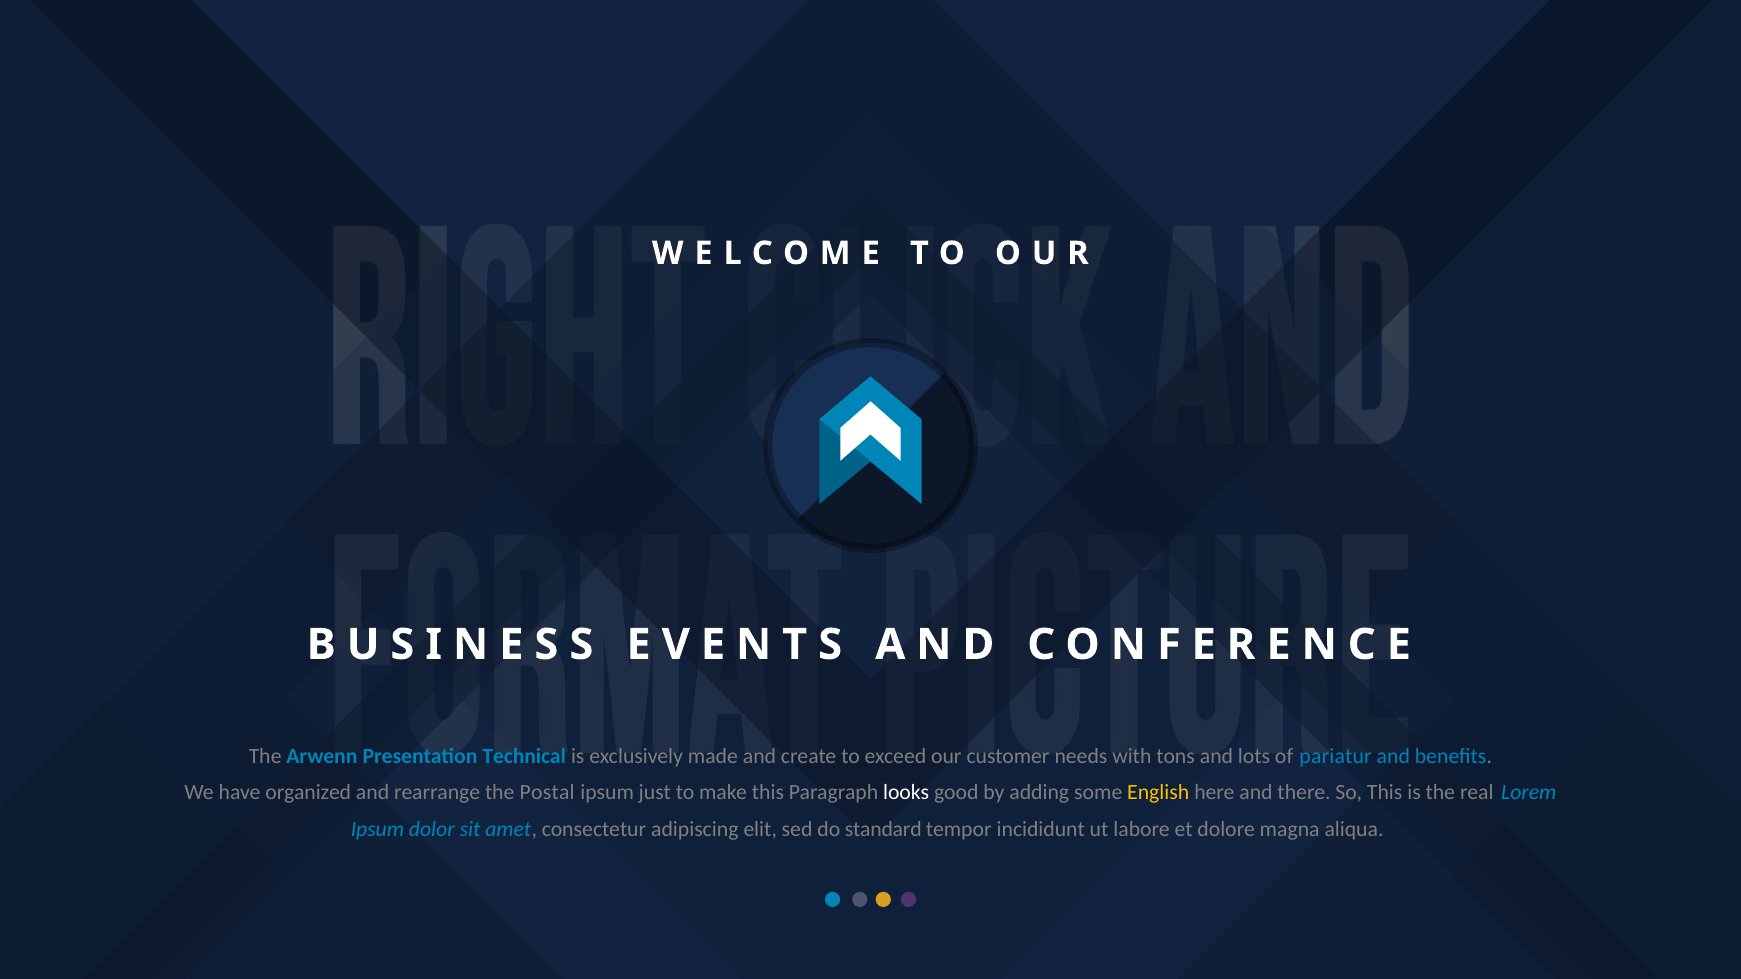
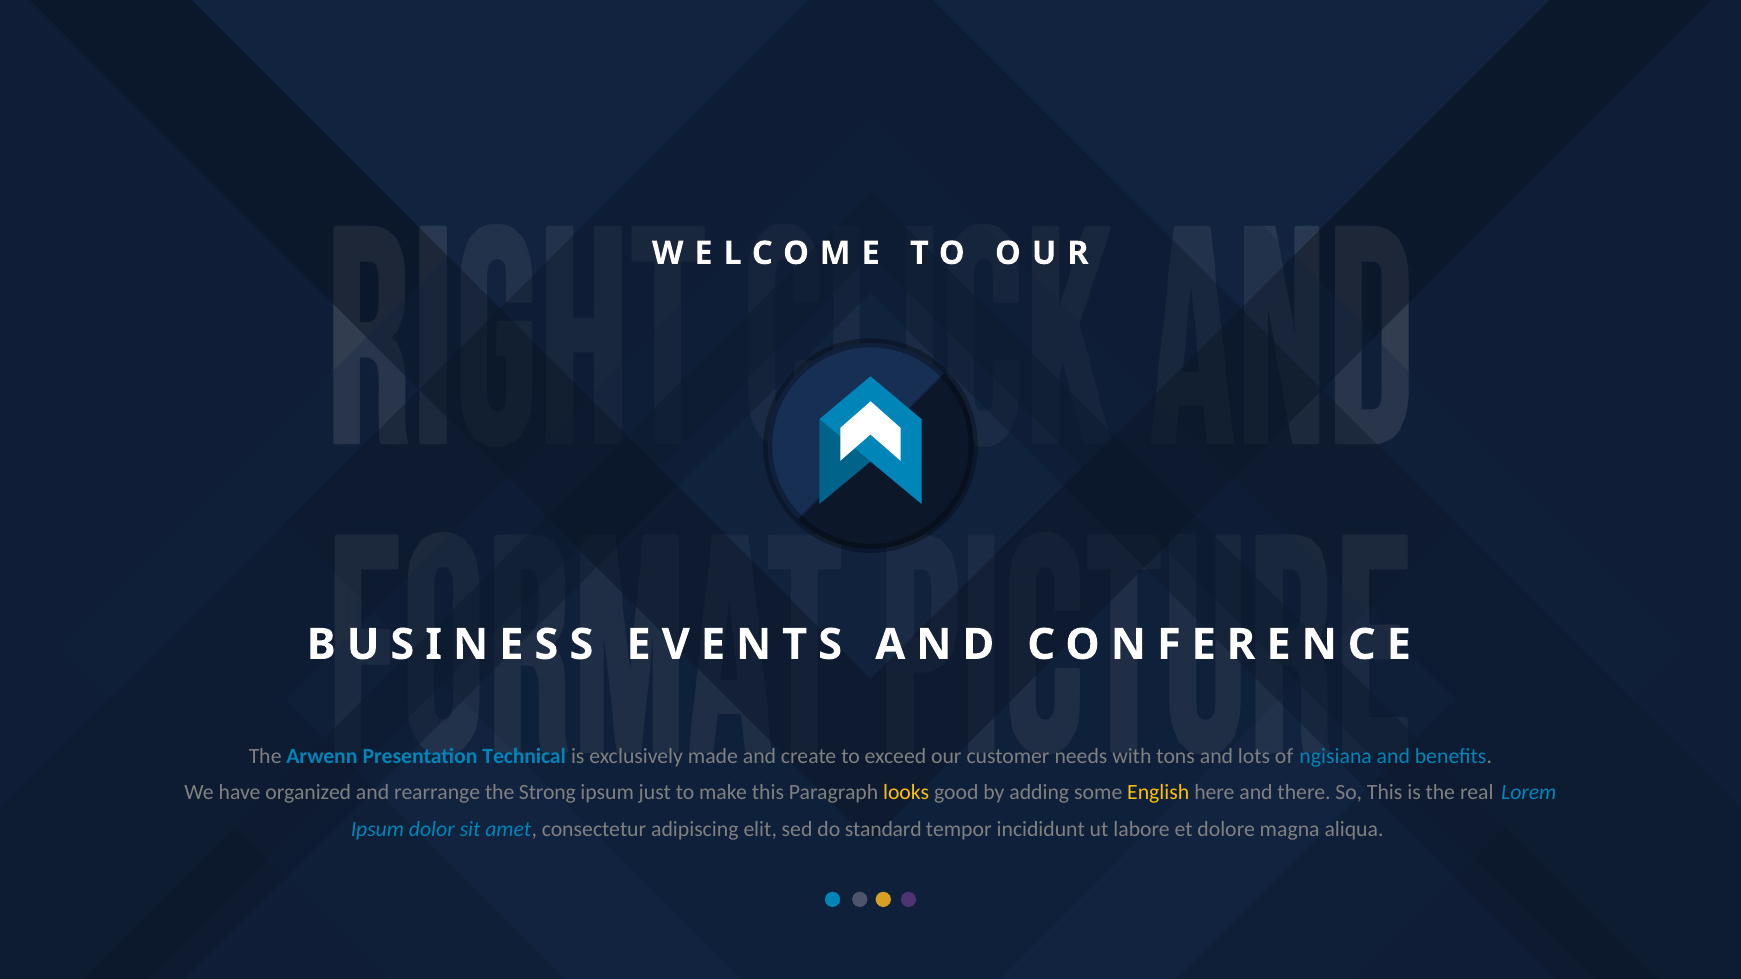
pariatur: pariatur -> ngisiana
Postal: Postal -> Strong
looks colour: white -> yellow
